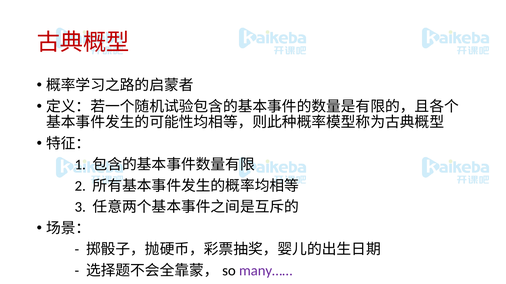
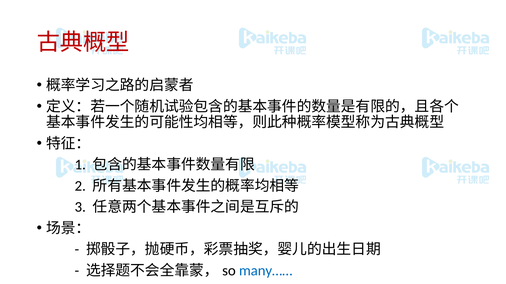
many…… colour: purple -> blue
